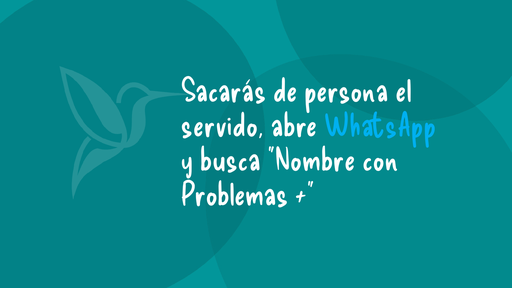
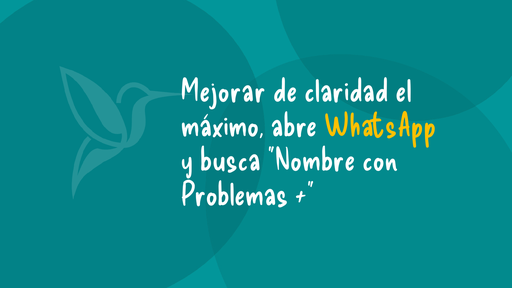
Sacarás: Sacarás -> Mejorar
persona: persona -> claridad
servido: servido -> máximo
WhatsApp colour: light blue -> yellow
